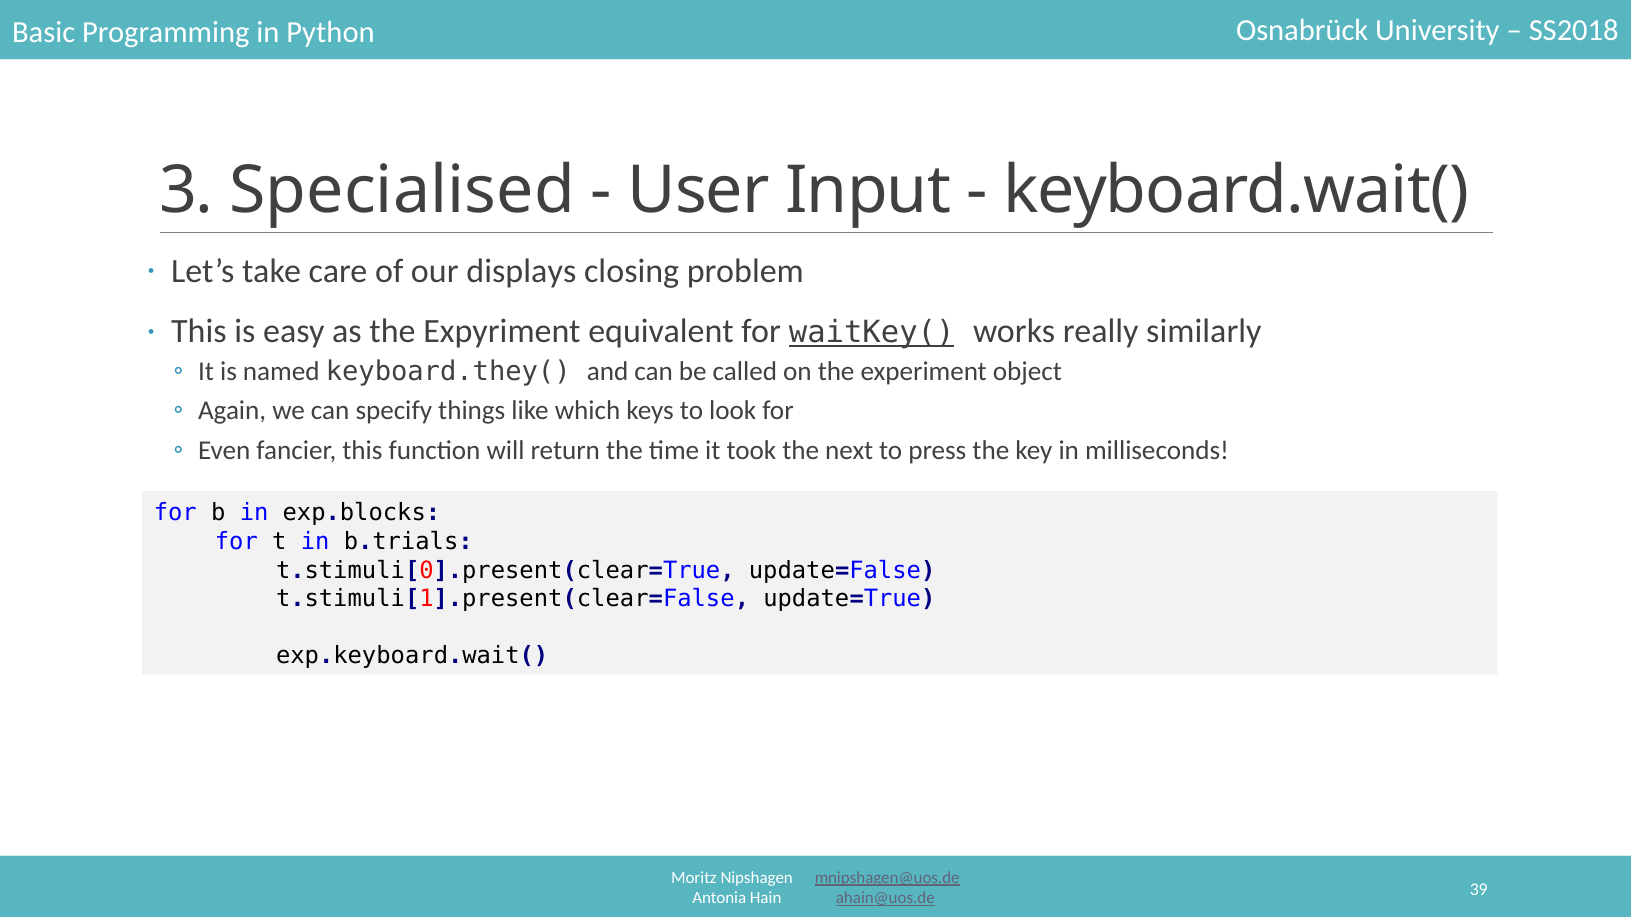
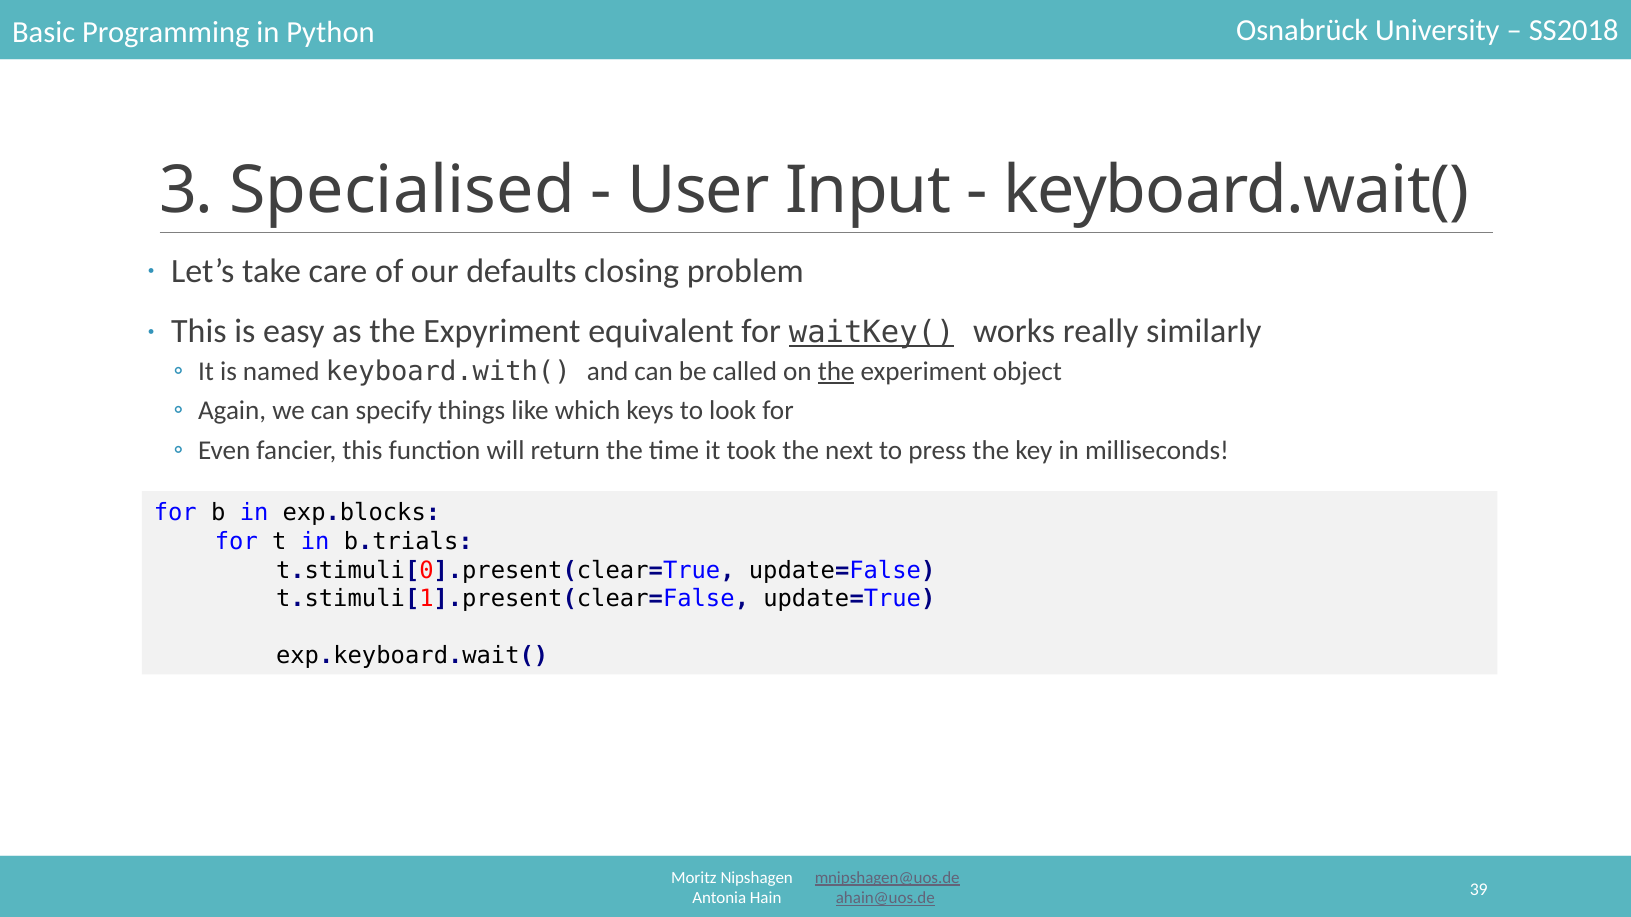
displays: displays -> defaults
keyboard.they(: keyboard.they( -> keyboard.with(
the at (836, 372) underline: none -> present
